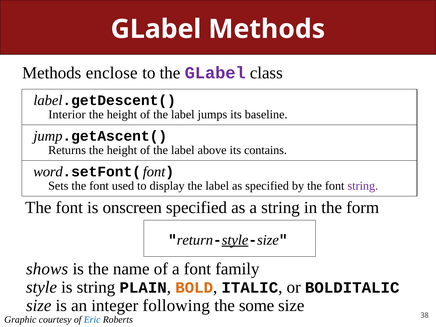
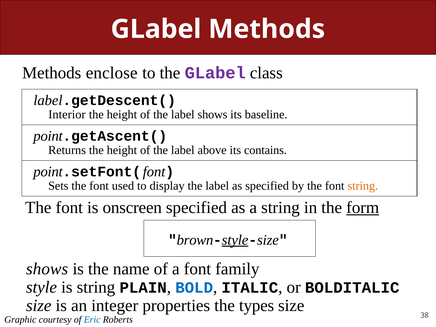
label jumps: jumps -> shows
jump at (48, 136): jump -> point
word at (48, 172): word -> point
string at (363, 186) colour: purple -> orange
form underline: none -> present
return: return -> brown
BOLD colour: orange -> blue
following: following -> properties
some: some -> types
